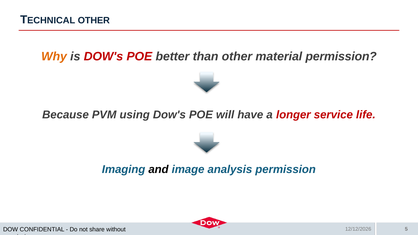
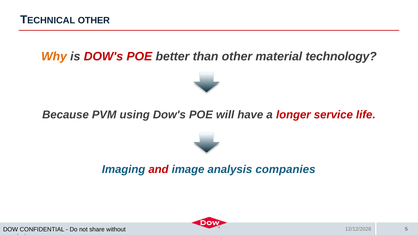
material permission: permission -> technology
and colour: black -> red
analysis permission: permission -> companies
